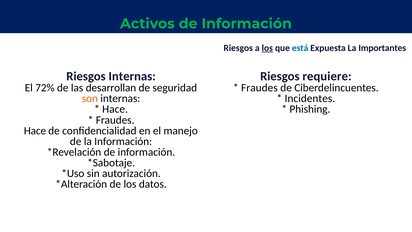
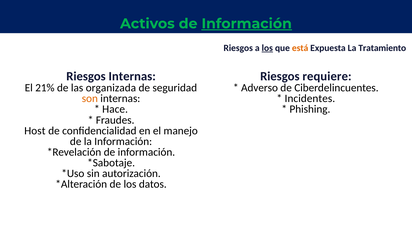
Información at (247, 24) underline: none -> present
está colour: blue -> orange
Importantes: Importantes -> Tratamiento
72%: 72% -> 21%
desarrollan: desarrollan -> organizada
Fraudes at (259, 88): Fraudes -> Adverso
Hace at (35, 131): Hace -> Host
